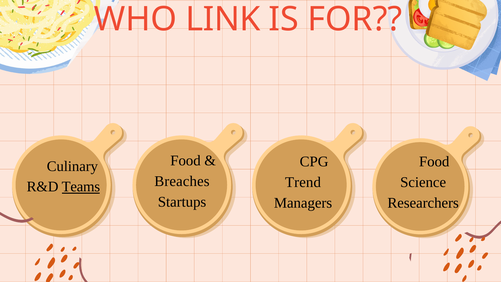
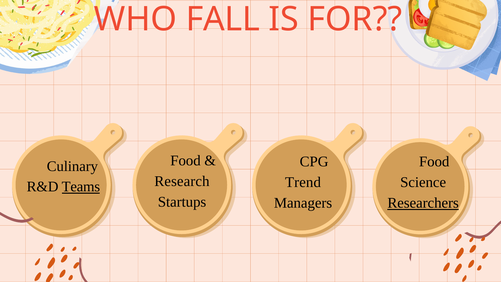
LINK: LINK -> FALL
Breaches: Breaches -> Research
Researchers underline: none -> present
